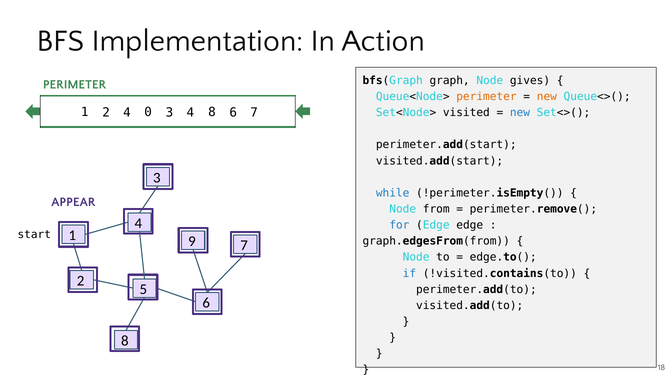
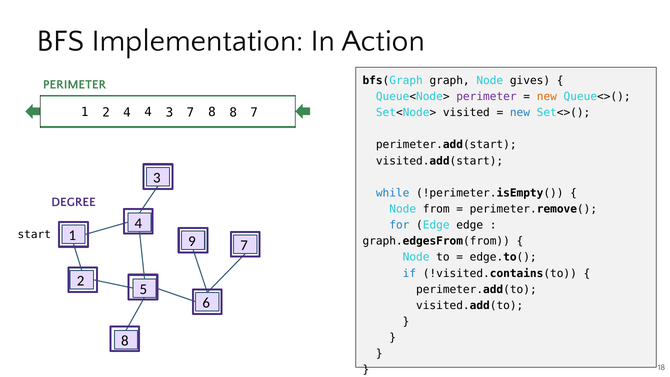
perimeter at (486, 97) colour: orange -> purple
4 0: 0 -> 4
4 at (190, 112): 4 -> 7
8 6: 6 -> 8
APPEAR: APPEAR -> DEGREE
